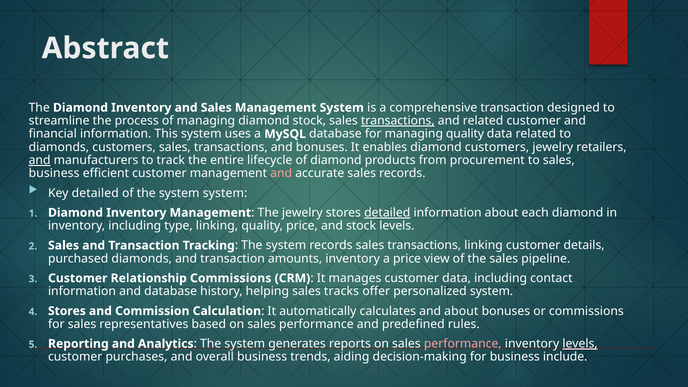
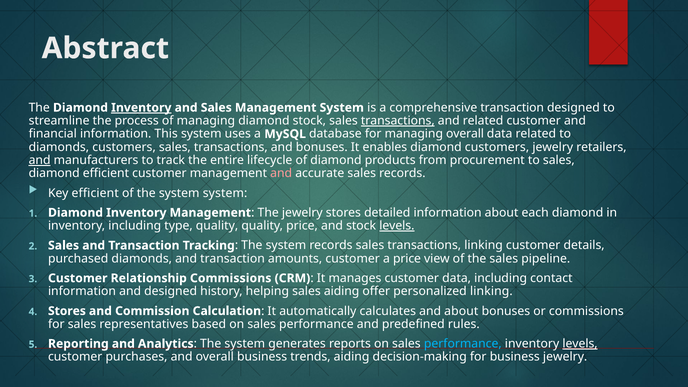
Inventory at (141, 108) underline: none -> present
managing quality: quality -> overall
business at (54, 173): business -> diamond
Key detailed: detailed -> efficient
detailed at (387, 213) underline: present -> none
type linking: linking -> quality
levels at (397, 226) underline: none -> present
amounts inventory: inventory -> customer
and database: database -> designed
sales tracks: tracks -> aiding
personalized system: system -> linking
performance at (463, 344) colour: pink -> light blue
business include: include -> jewelry
